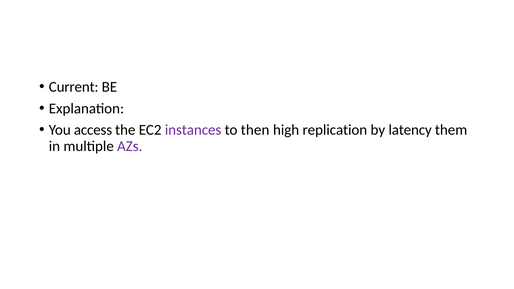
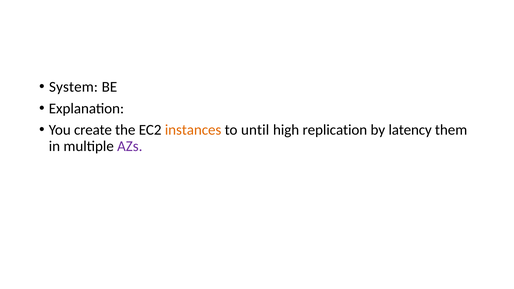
Current: Current -> System
access: access -> create
instances colour: purple -> orange
then: then -> until
